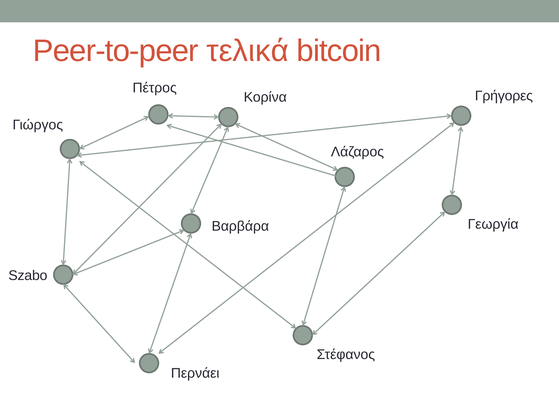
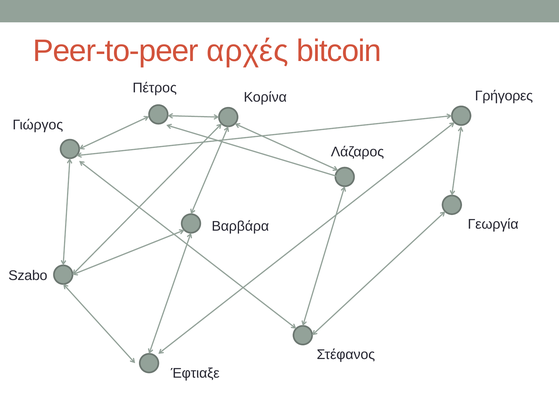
τελικά: τελικά -> αρχές
Περνάει: Περνάει -> Έφτιαξε
